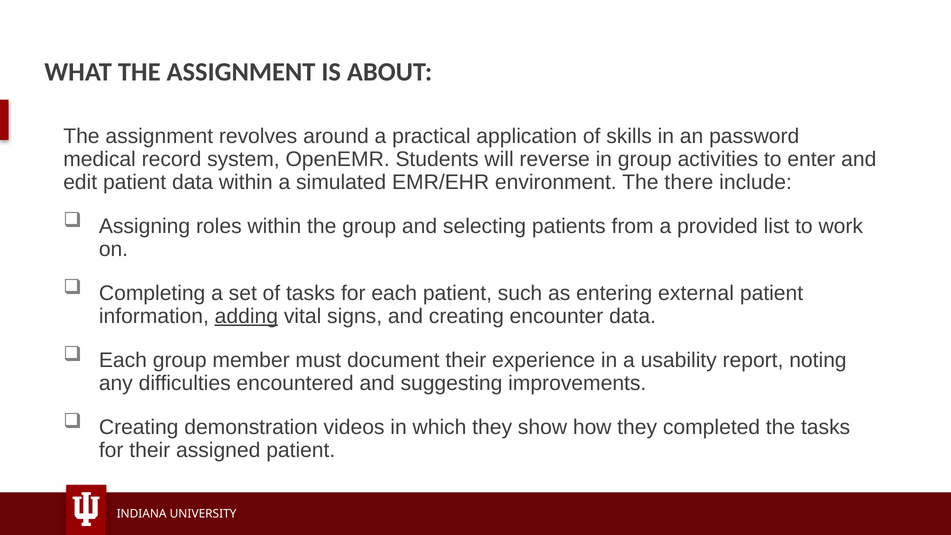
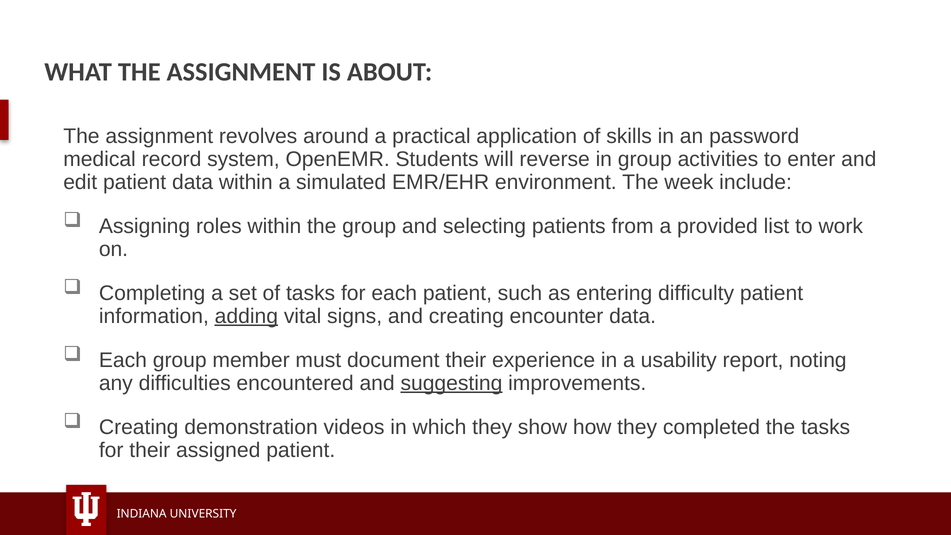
there: there -> week
external: external -> difficulty
suggesting underline: none -> present
